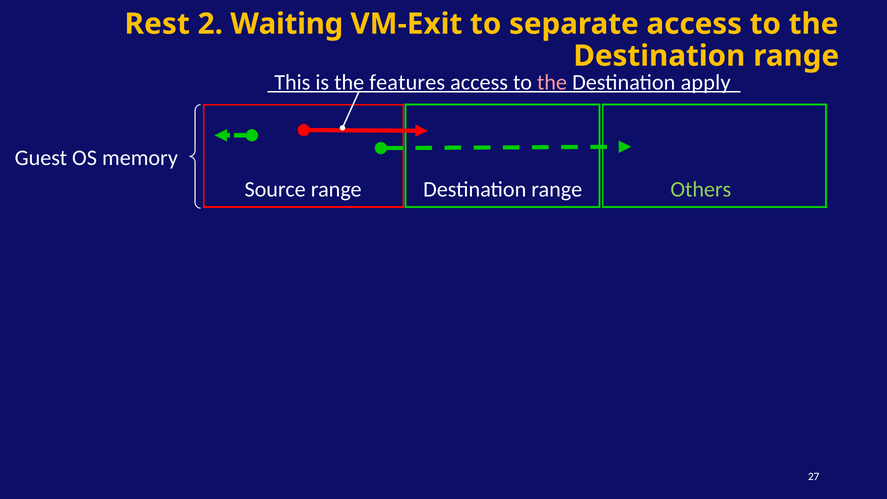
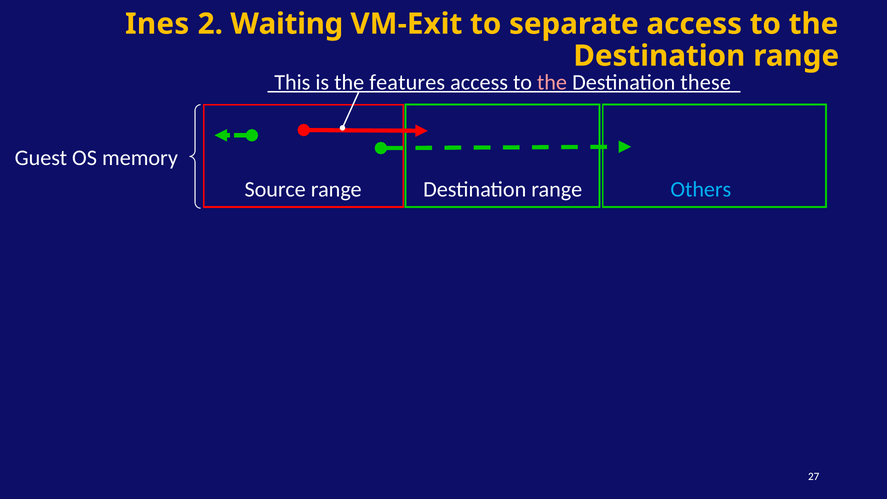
Rest: Rest -> Ines
apply: apply -> these
Others colour: light green -> light blue
